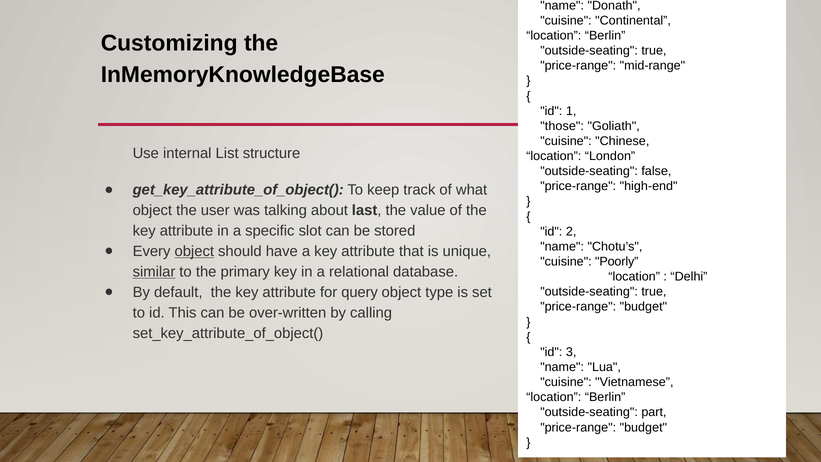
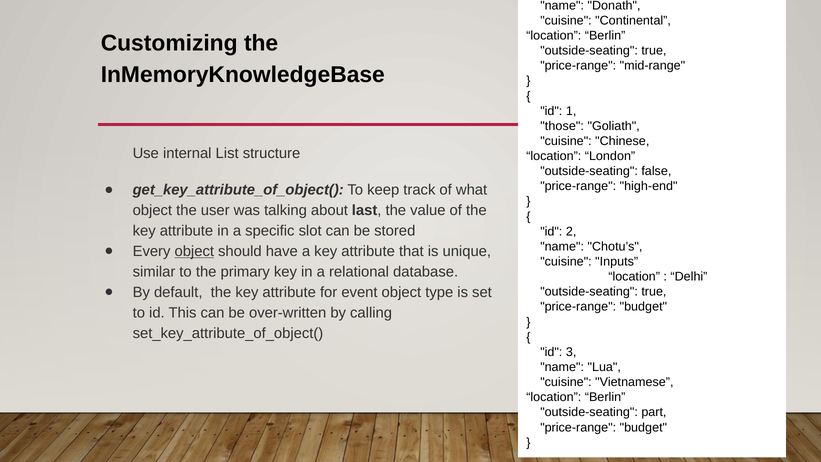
Poorly: Poorly -> Inputs
similar underline: present -> none
query: query -> event
